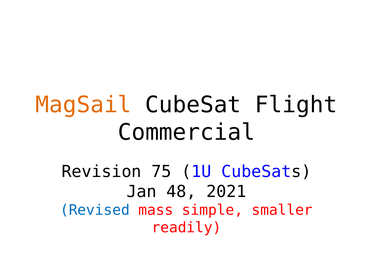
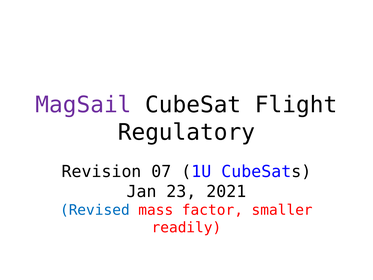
MagSail colour: orange -> purple
Commercial: Commercial -> Regulatory
75: 75 -> 07
48: 48 -> 23
simple: simple -> factor
